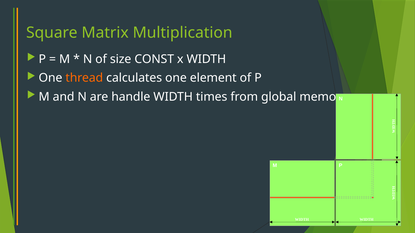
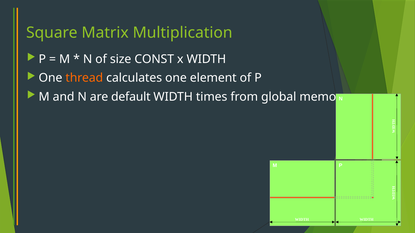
handle: handle -> default
